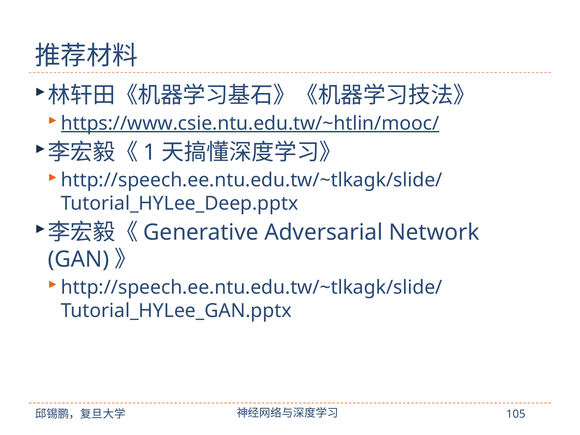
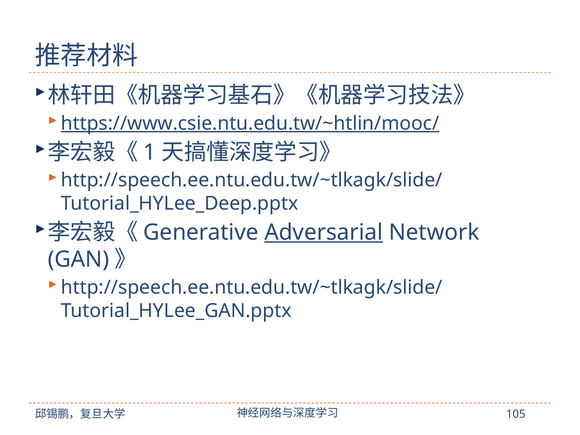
Adversarial underline: none -> present
